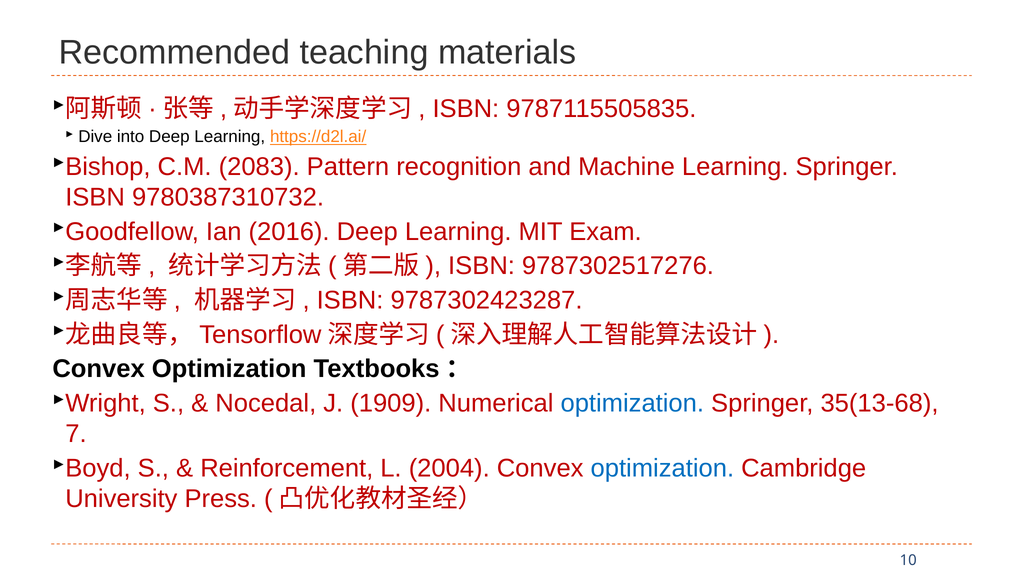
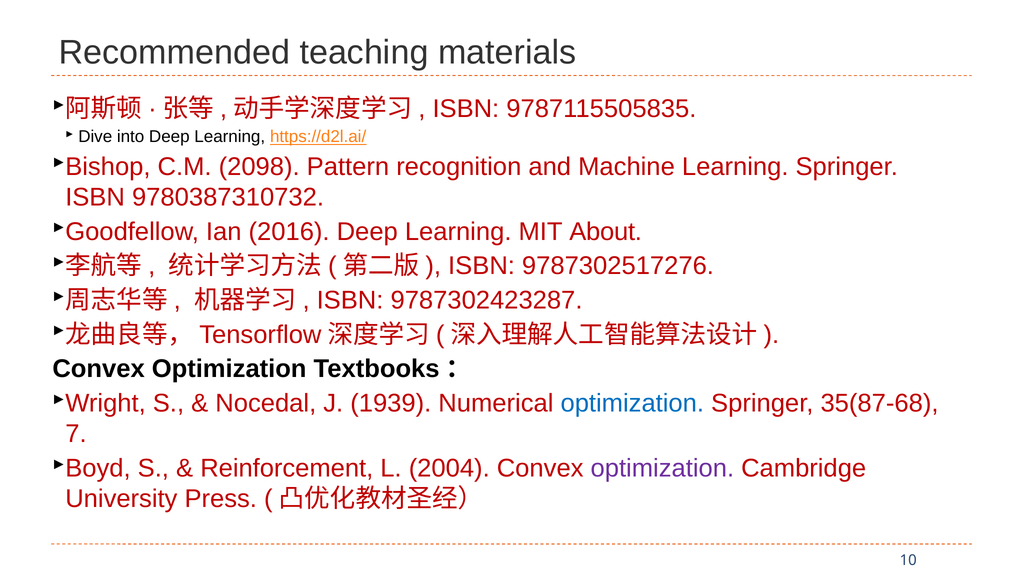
2083: 2083 -> 2098
Exam: Exam -> About
1909: 1909 -> 1939
35(13-68: 35(13-68 -> 35(87-68
optimization at (662, 468) colour: blue -> purple
